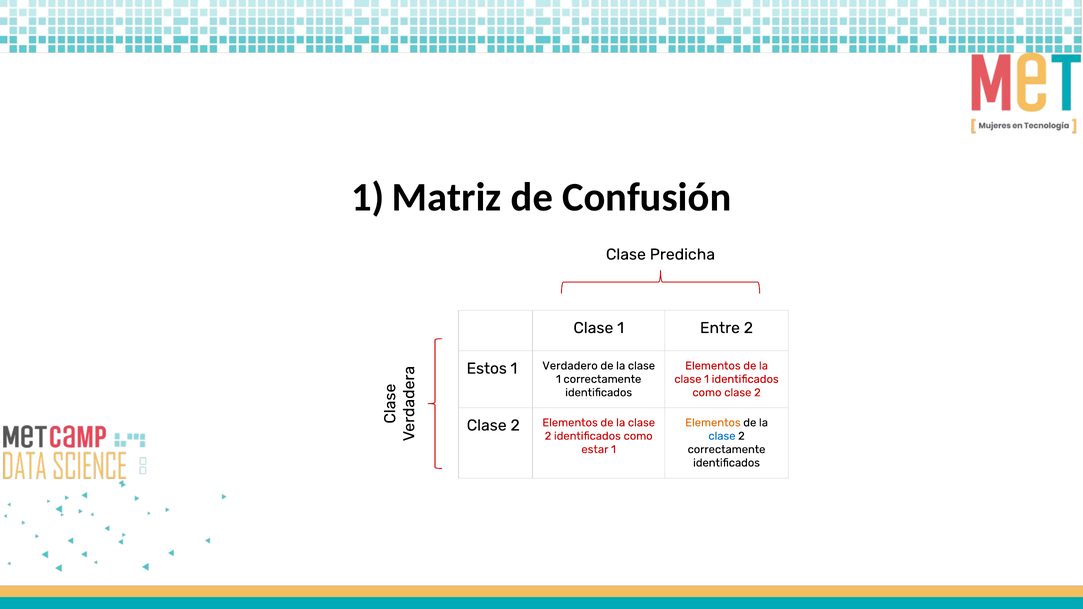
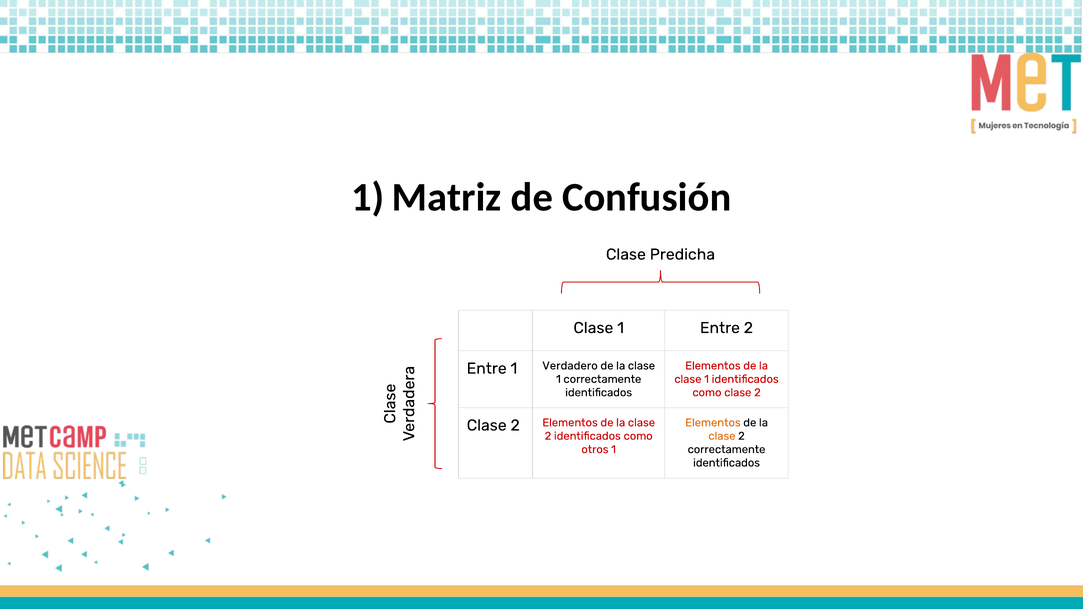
Estos at (487, 369): Estos -> Entre
clase at (722, 436) colour: blue -> orange
estar: estar -> otros
